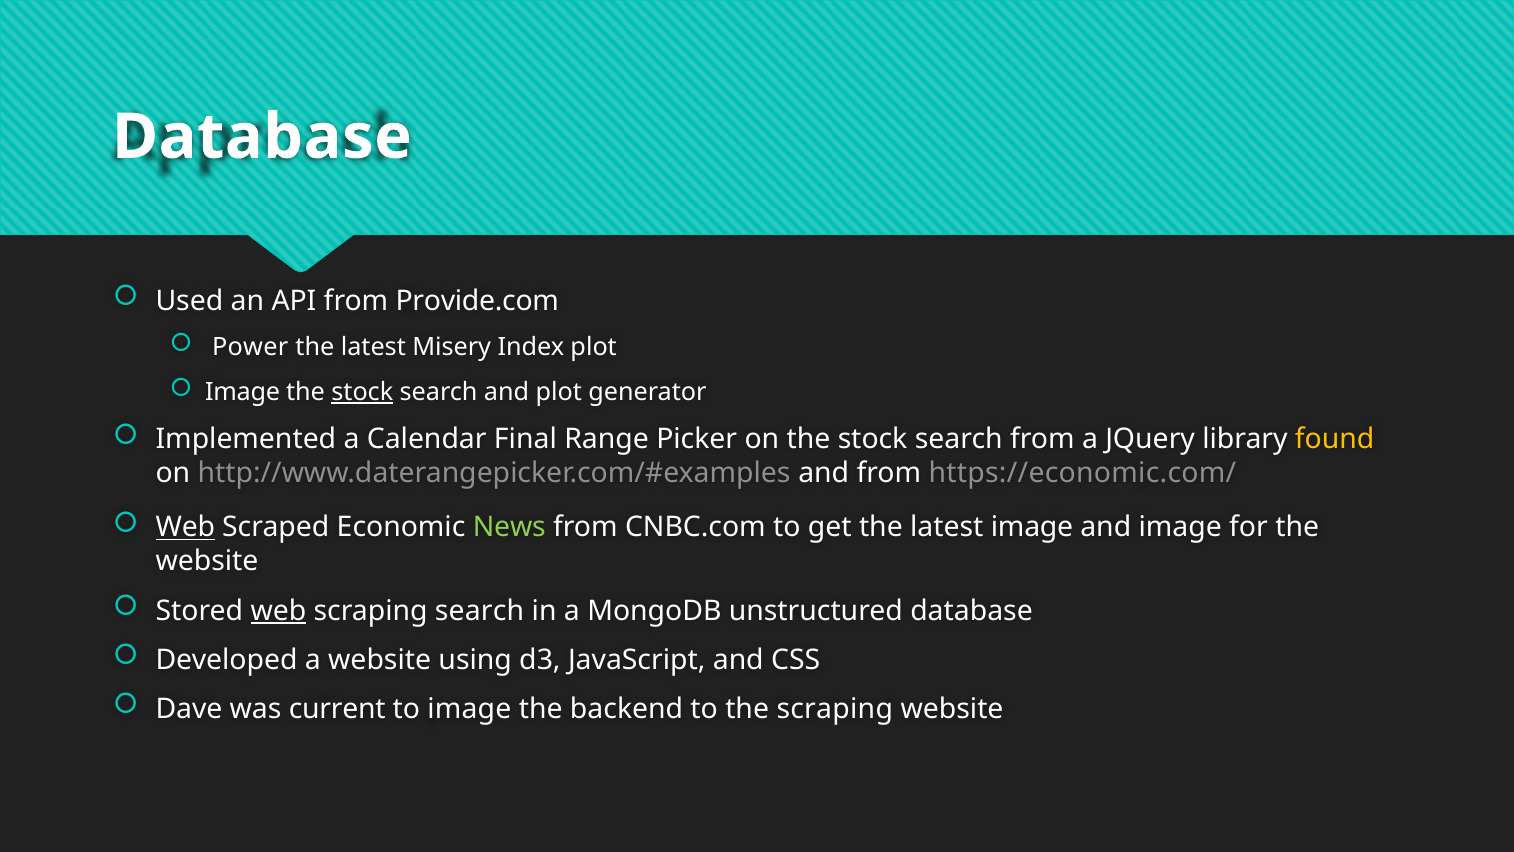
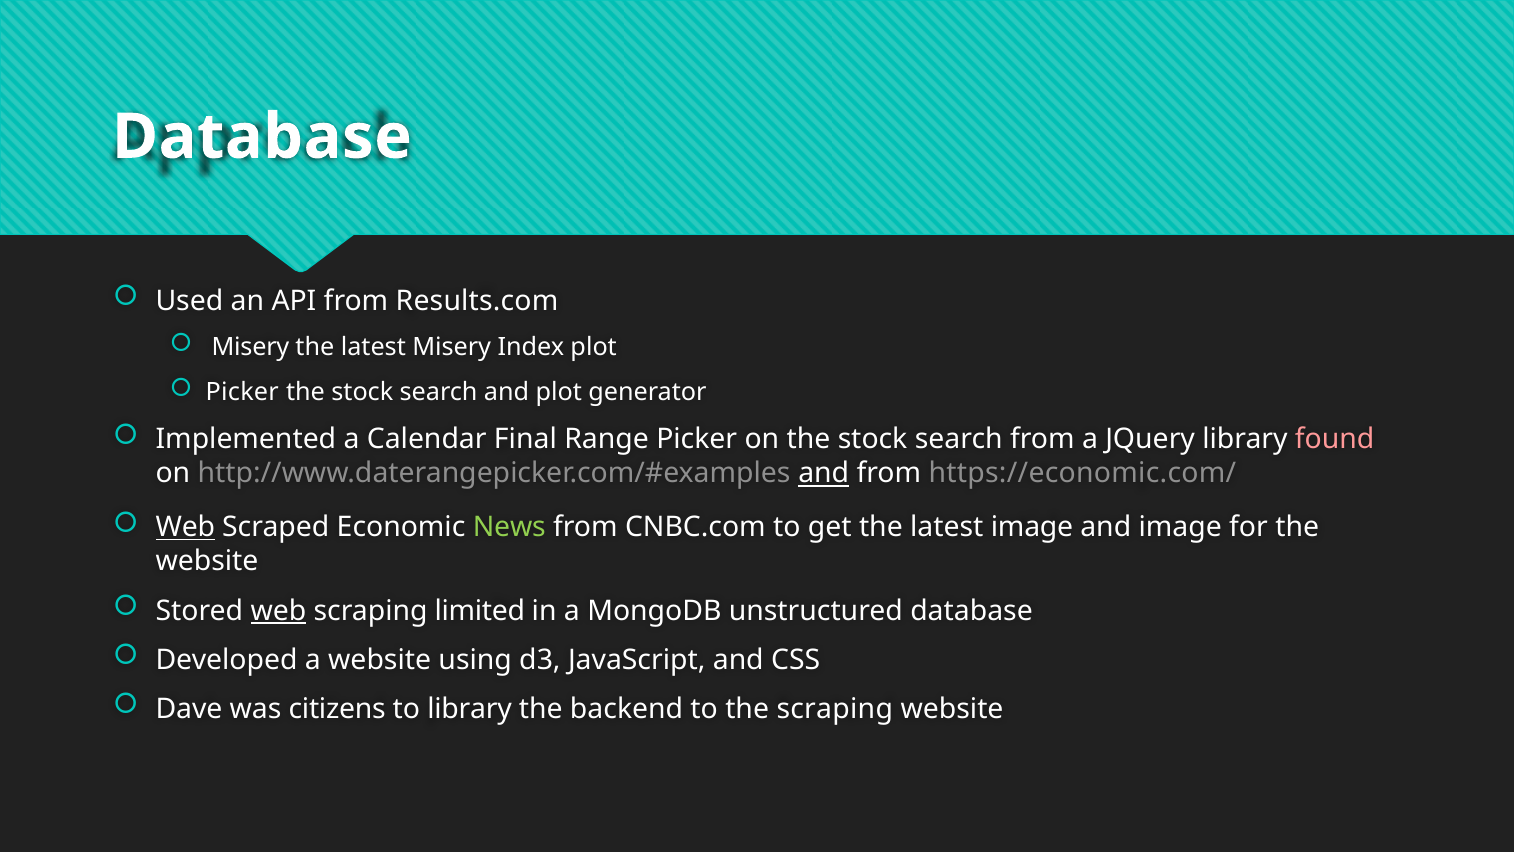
Provide.com: Provide.com -> Results.com
Power at (250, 347): Power -> Misery
Image at (242, 392): Image -> Picker
stock at (362, 392) underline: present -> none
found colour: yellow -> pink
and at (824, 473) underline: none -> present
scraping search: search -> limited
current: current -> citizens
to image: image -> library
